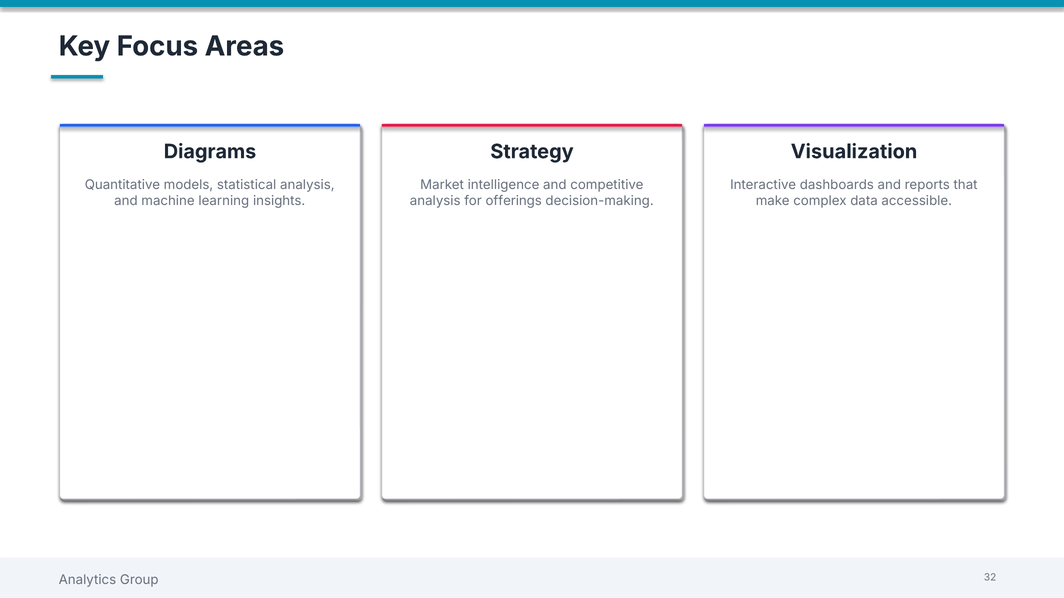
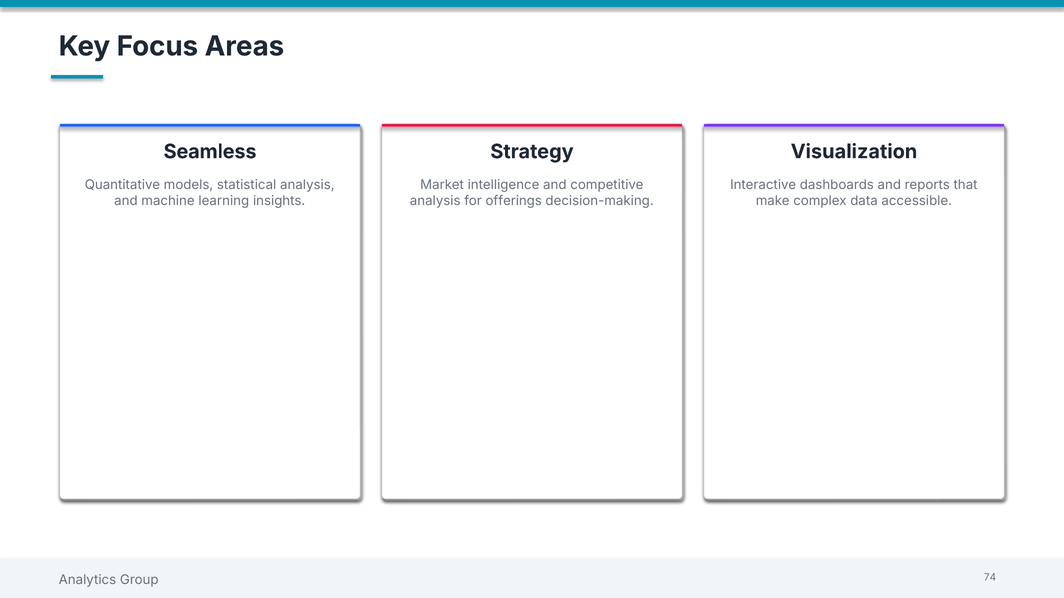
Diagrams: Diagrams -> Seamless
32: 32 -> 74
